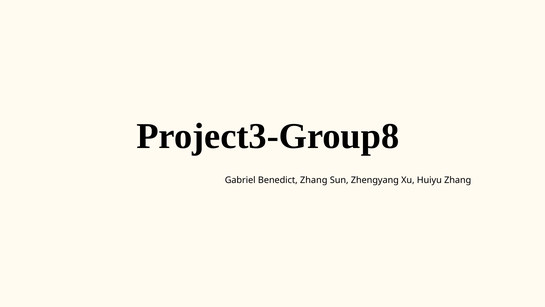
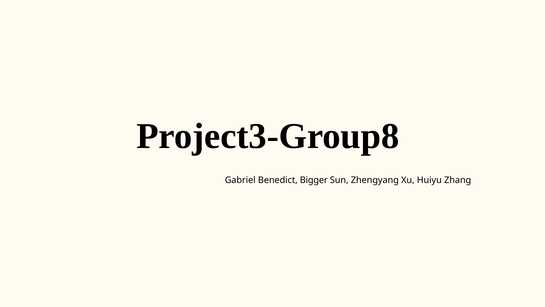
Benedict Zhang: Zhang -> Bigger
